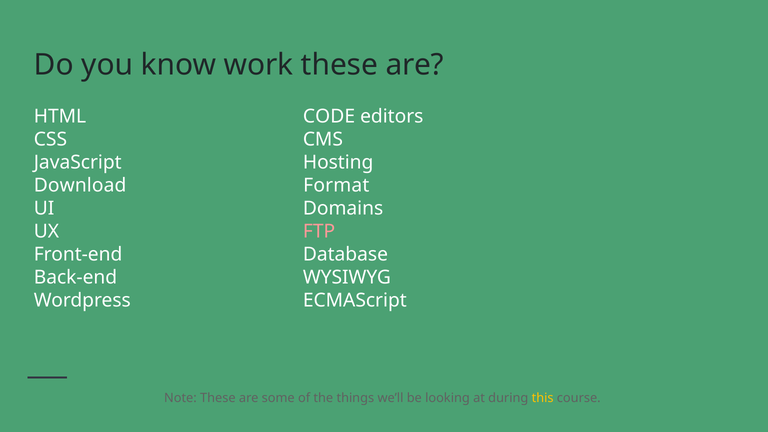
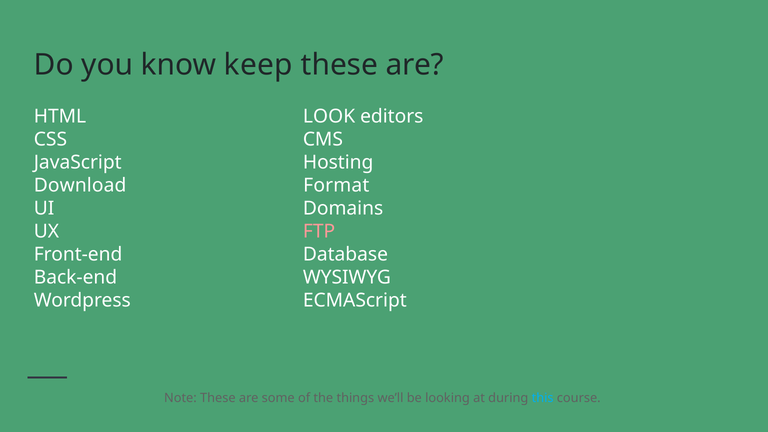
work: work -> keep
CODE: CODE -> LOOK
this colour: yellow -> light blue
